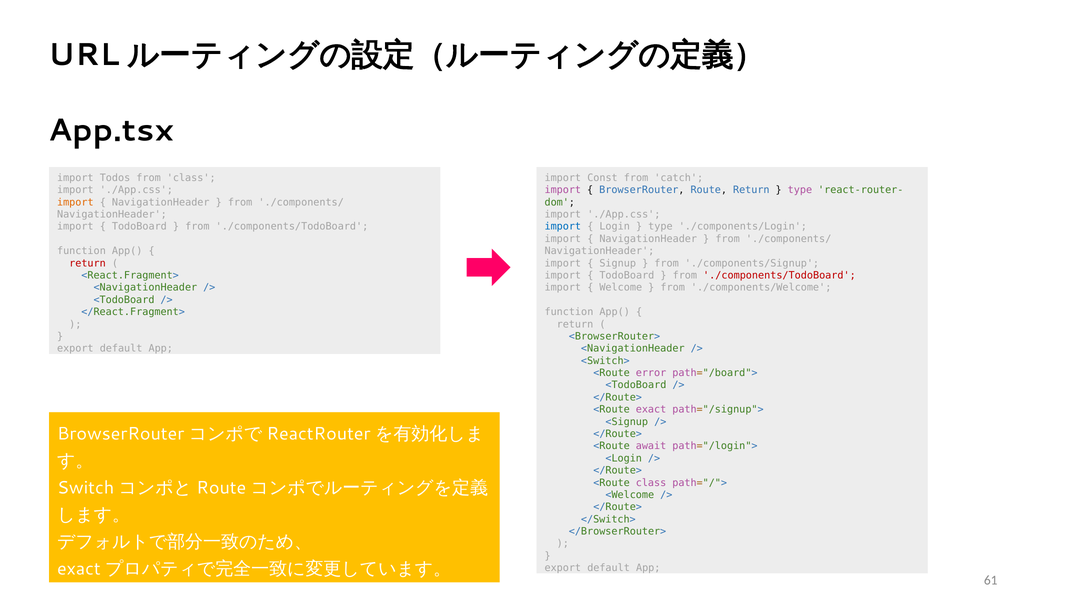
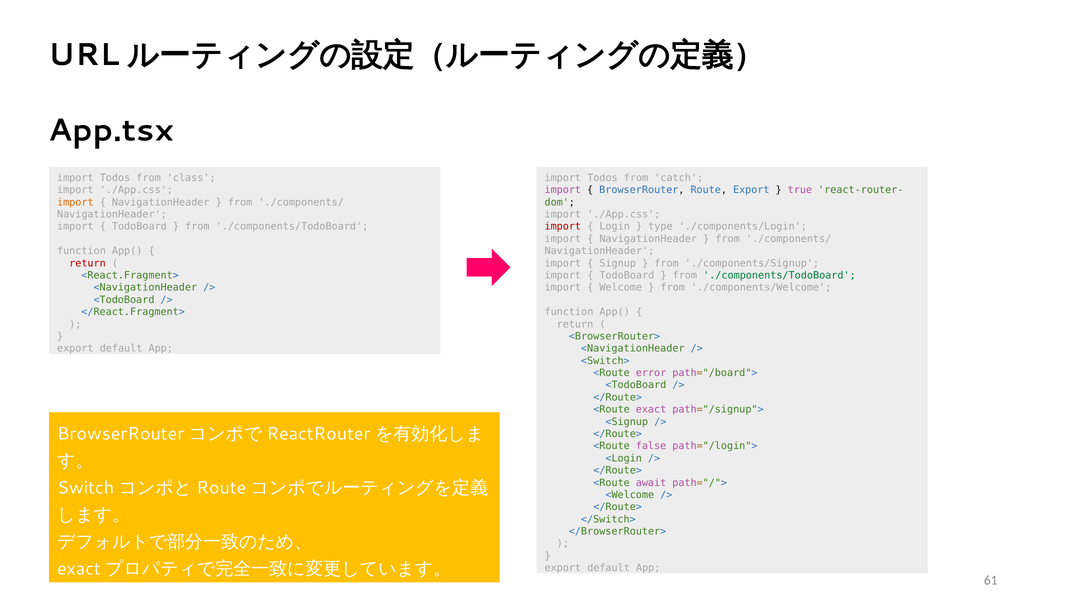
Const at (602, 178): Const -> Todos
Route Return: Return -> Export
type at (800, 190): type -> true
import at (563, 226) colour: blue -> red
./components/TodoBoard at (779, 275) colour: red -> green
await: await -> false
<Route class: class -> await
